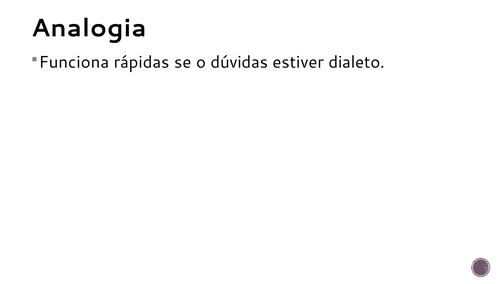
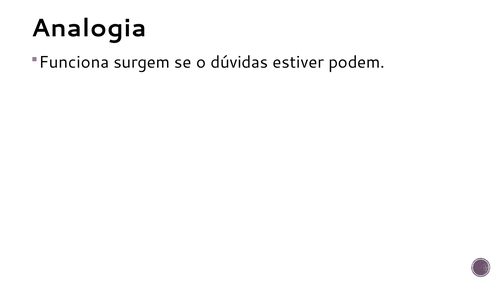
rápidas: rápidas -> surgem
dialeto: dialeto -> podem
